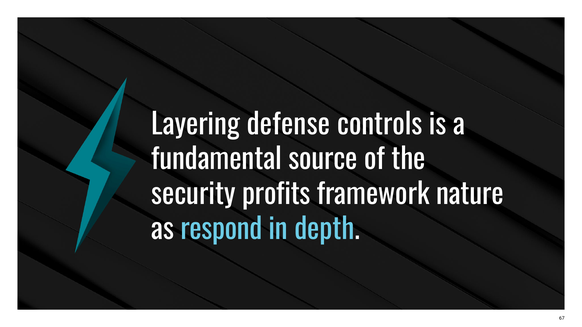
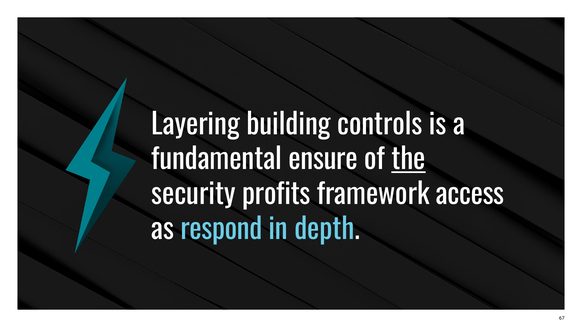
defense: defense -> building
source: source -> ensure
the underline: none -> present
nature: nature -> access
